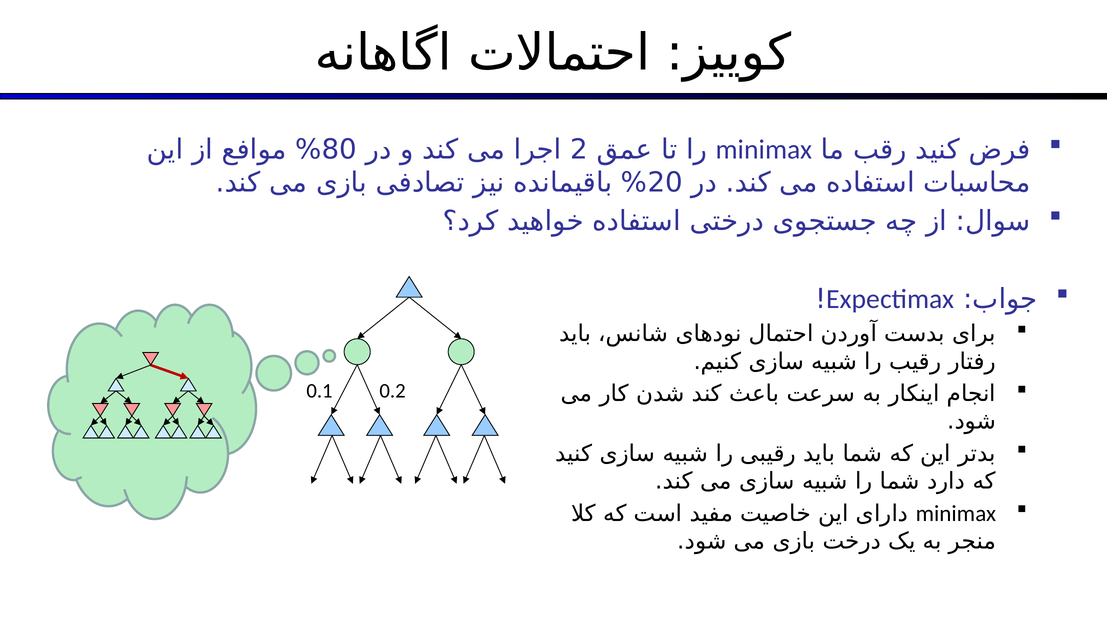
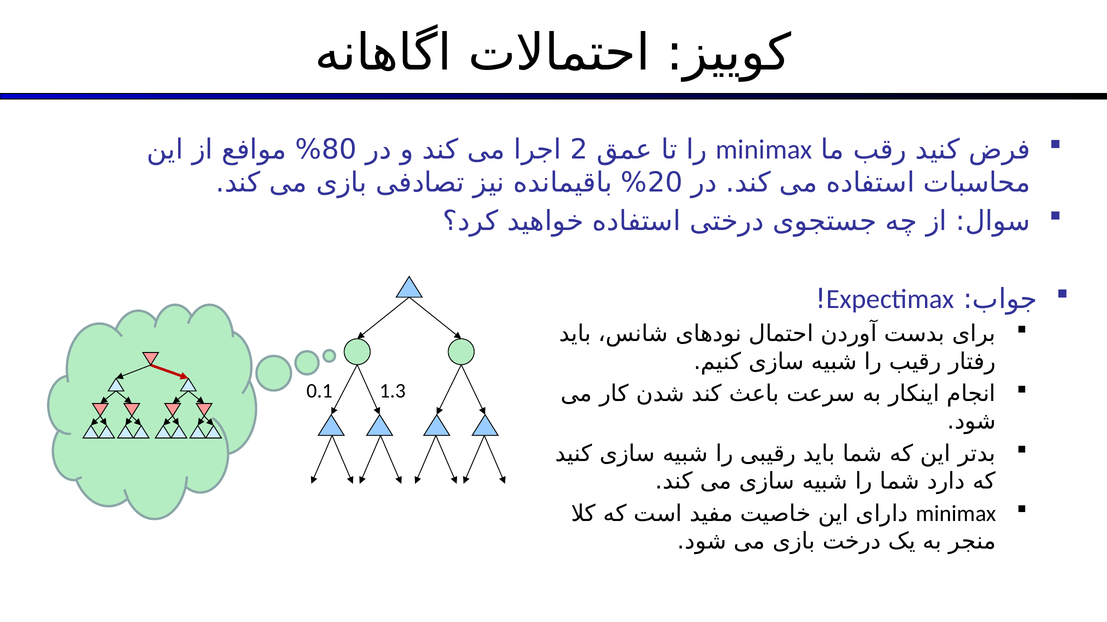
0.2: 0.2 -> 1.3
